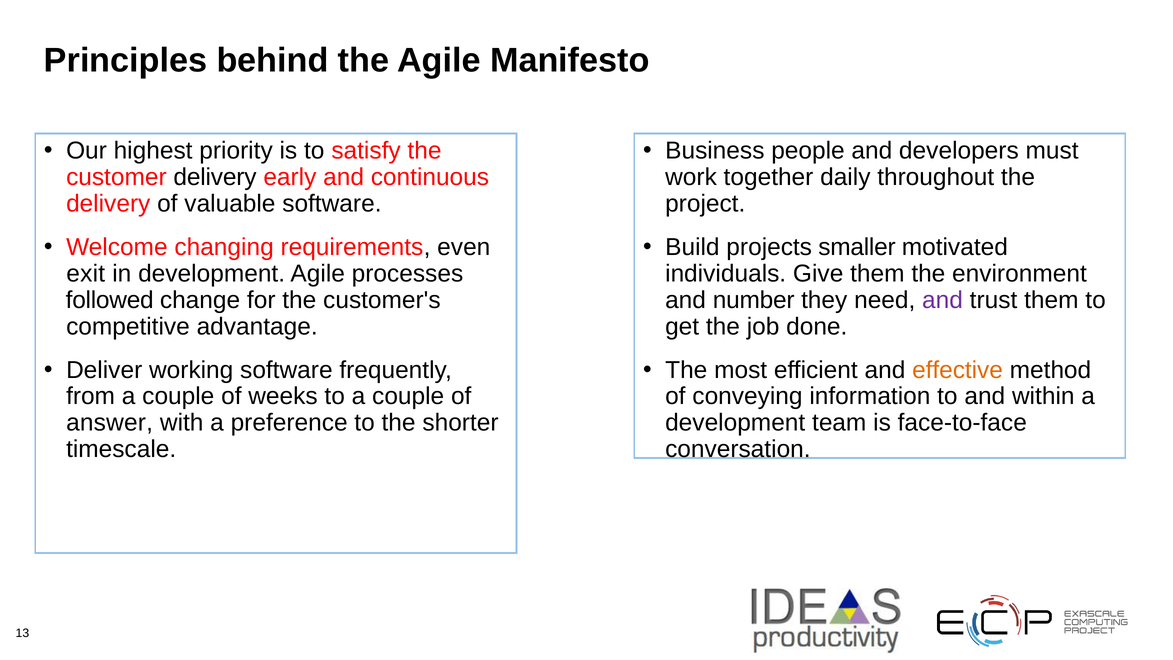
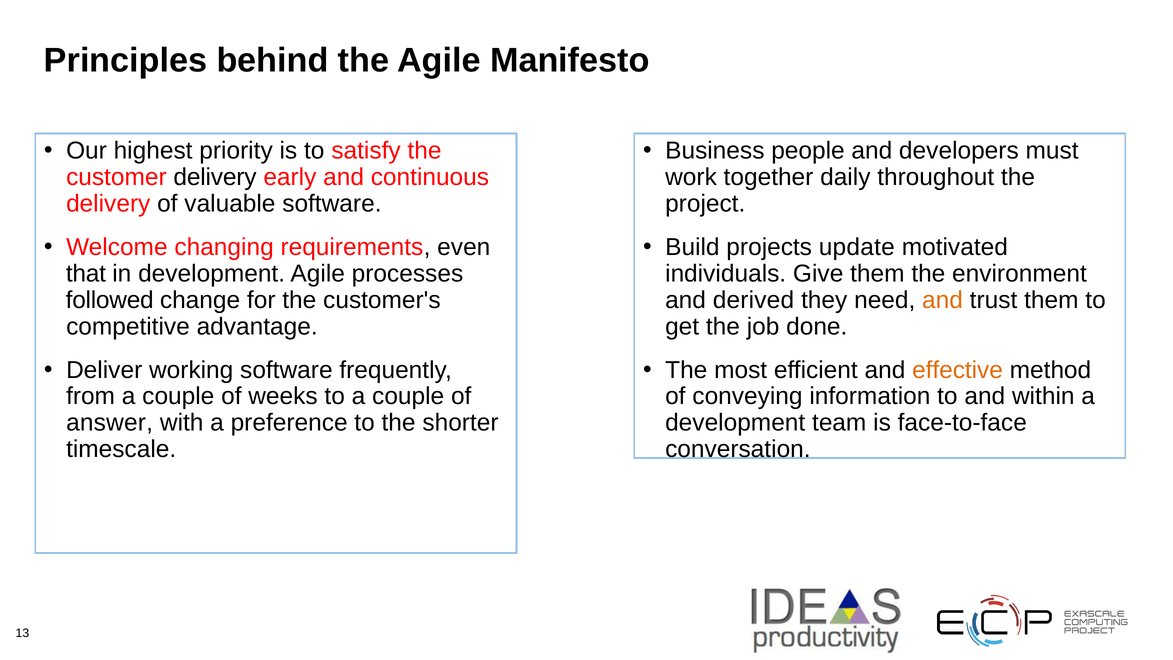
smaller: smaller -> update
exit: exit -> that
number: number -> derived
and at (943, 300) colour: purple -> orange
